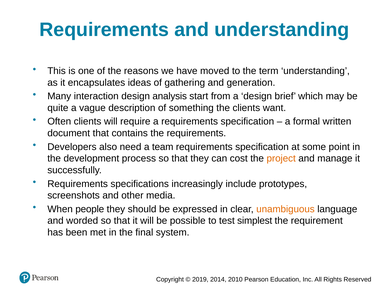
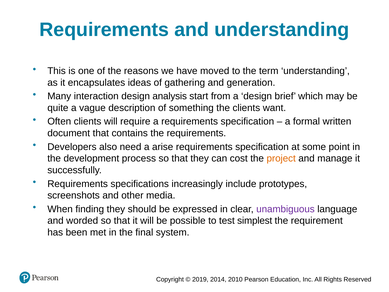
team: team -> arise
people: people -> finding
unambiguous colour: orange -> purple
